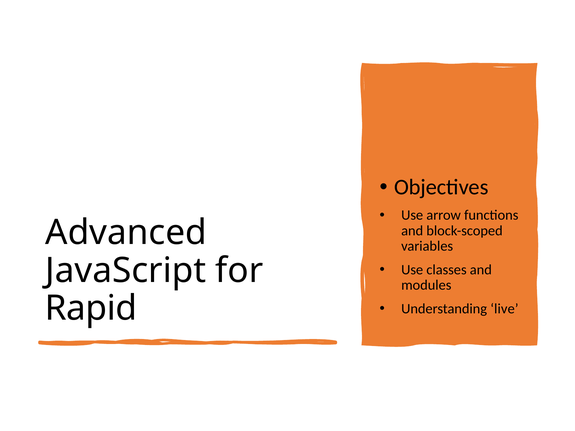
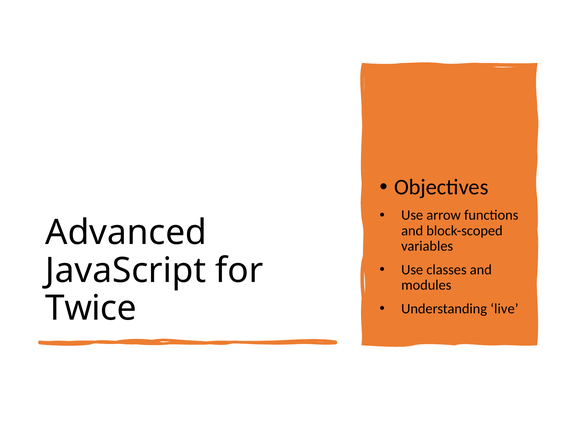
Rapid: Rapid -> Twice
